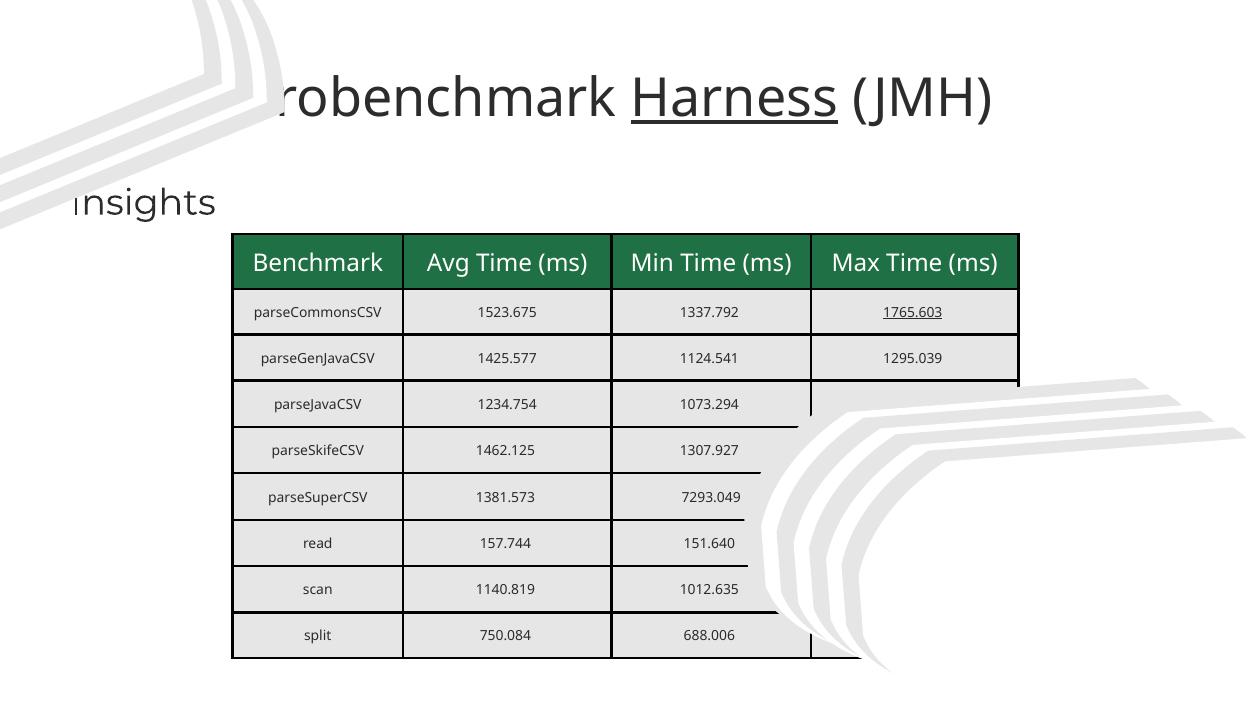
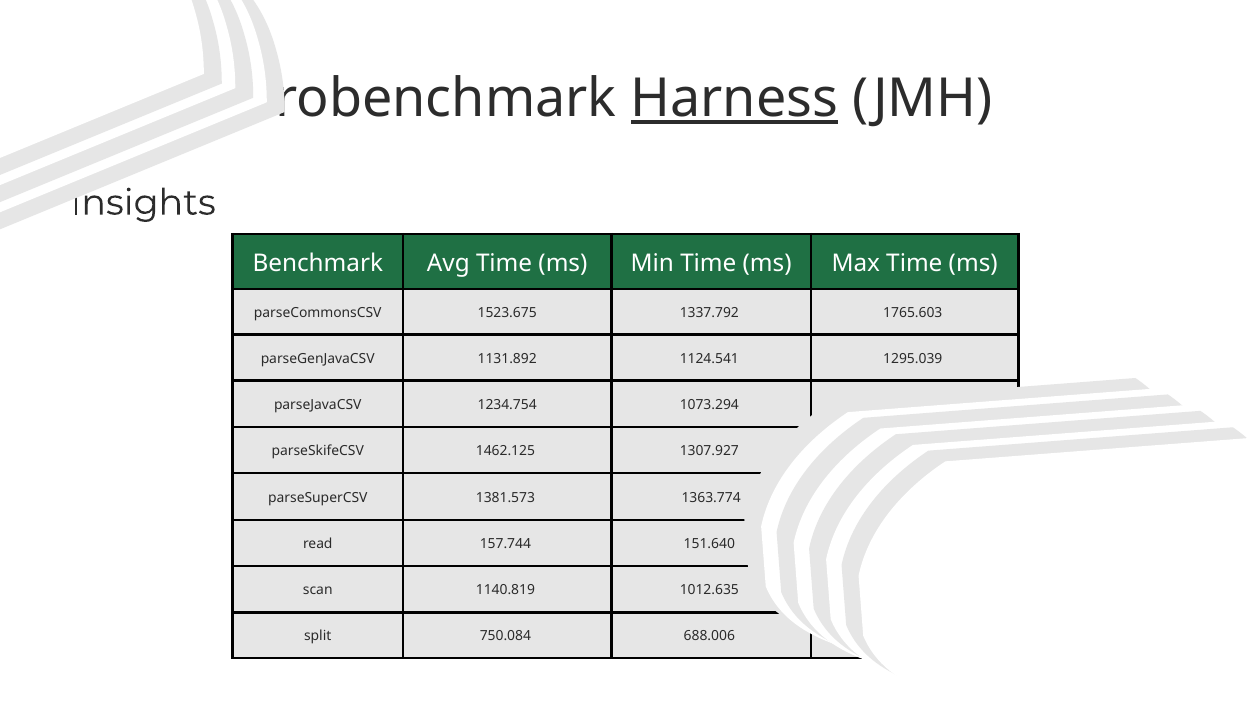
1765.603 underline: present -> none
1425.577: 1425.577 -> 1131.892
7293.049: 7293.049 -> 1363.774
